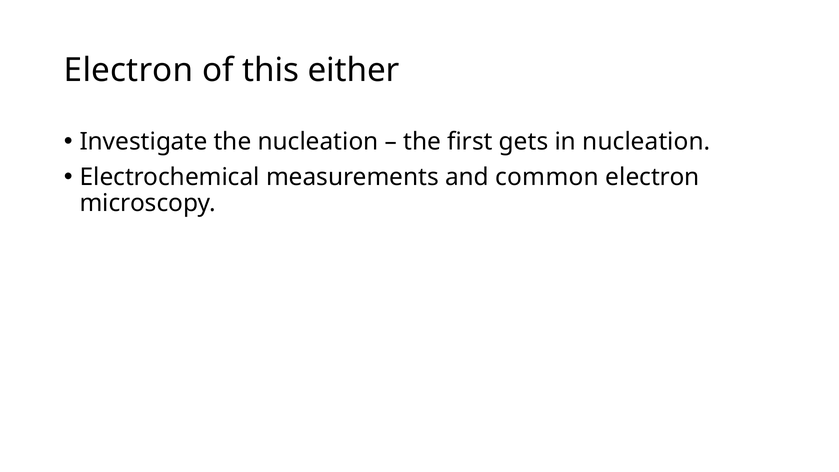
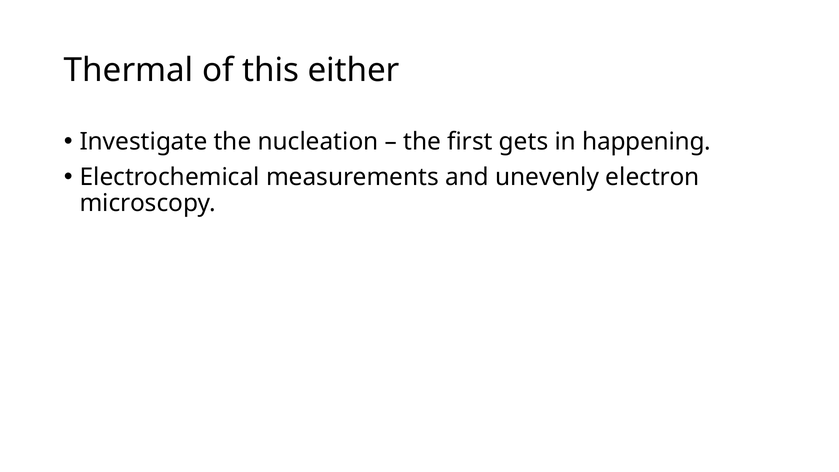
Electron at (129, 70): Electron -> Thermal
in nucleation: nucleation -> happening
common: common -> unevenly
